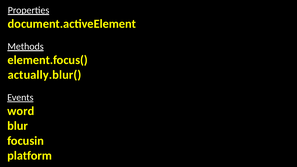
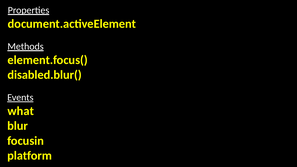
actually.blur(: actually.blur( -> disabled.blur(
word: word -> what
